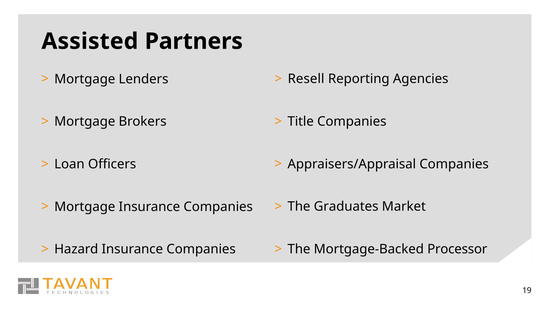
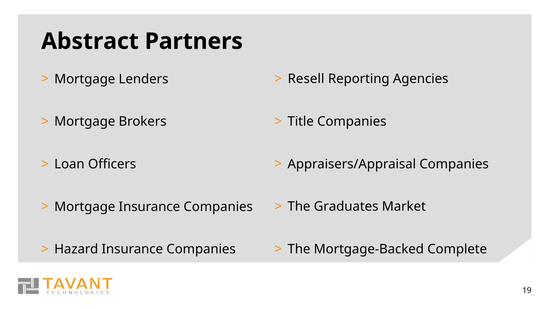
Assisted: Assisted -> Abstract
Processor: Processor -> Complete
